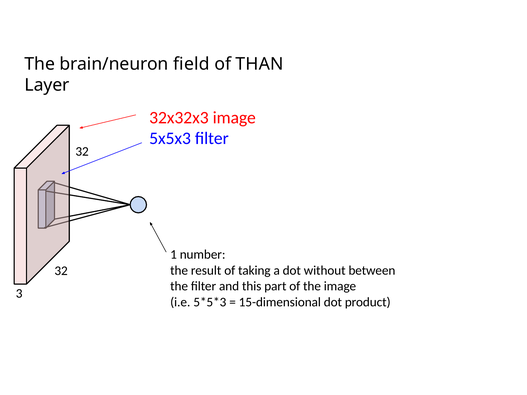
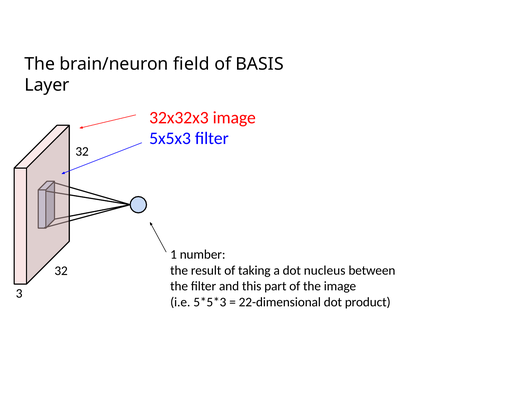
THAN: THAN -> BASIS
without: without -> nucleus
15-dimensional: 15-dimensional -> 22-dimensional
